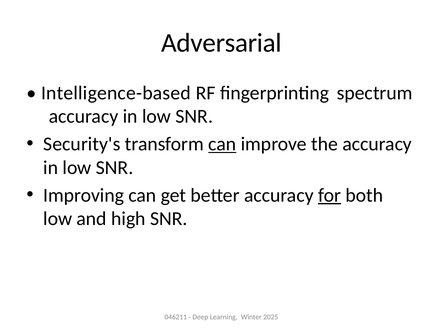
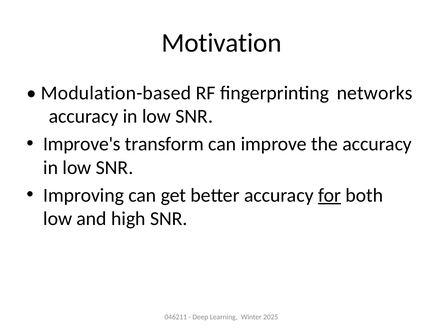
Adversarial: Adversarial -> Motivation
Intelligence-based: Intelligence-based -> Modulation-based
spectrum: spectrum -> networks
Security's: Security's -> Improve's
can at (222, 144) underline: present -> none
